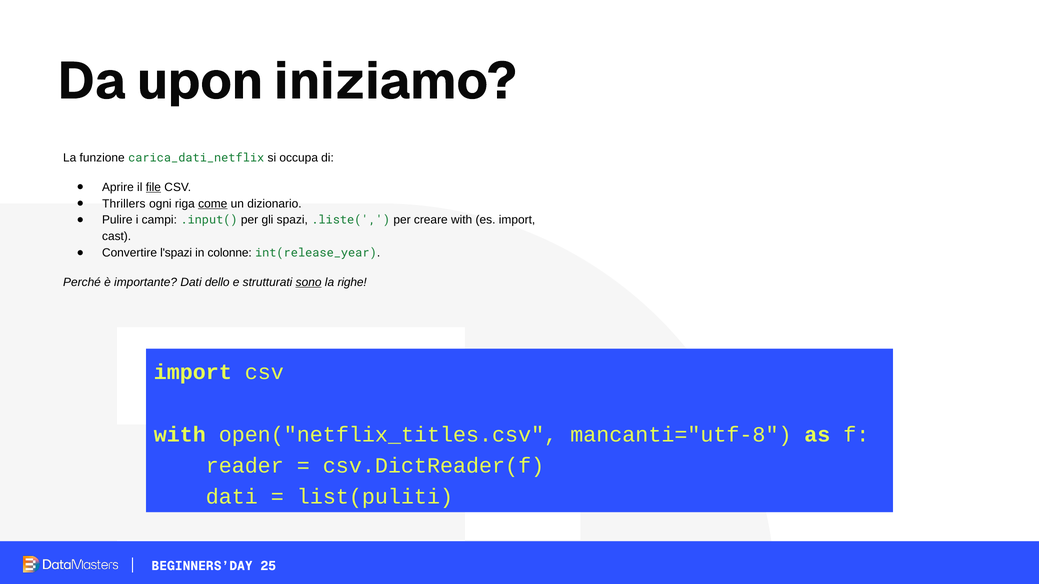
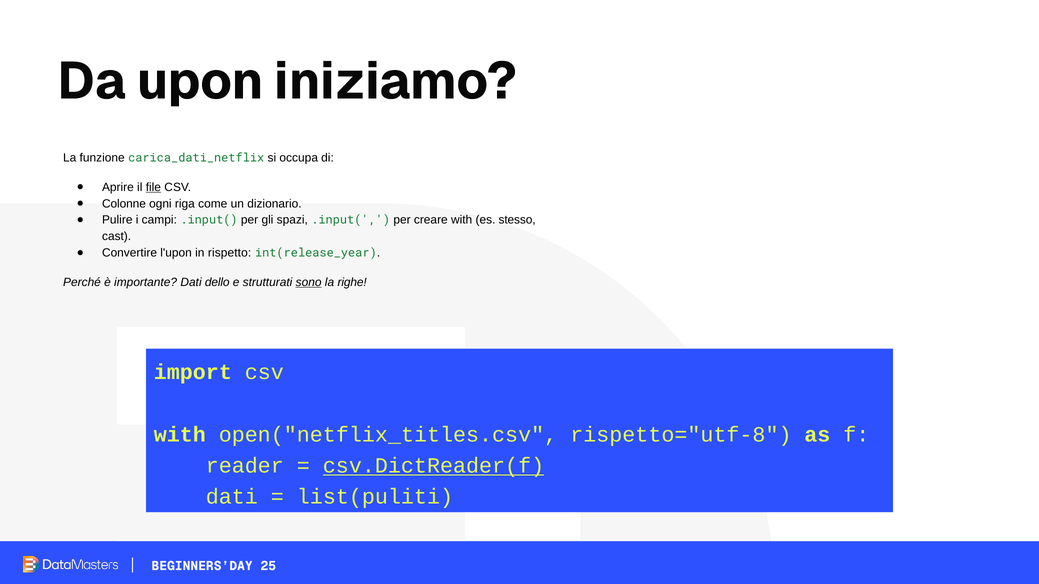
Thrillers: Thrillers -> Colonne
come underline: present -> none
spazi .liste(: .liste( -> .input(
es import: import -> stesso
l'spazi: l'spazi -> l'upon
colonne: colonne -> rispetto
mancanti="utf-8: mancanti="utf-8 -> rispetto="utf-8
csv.DictReader(f underline: none -> present
